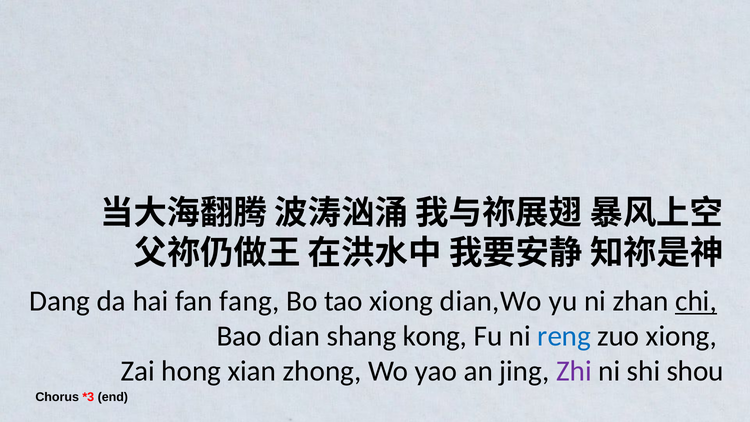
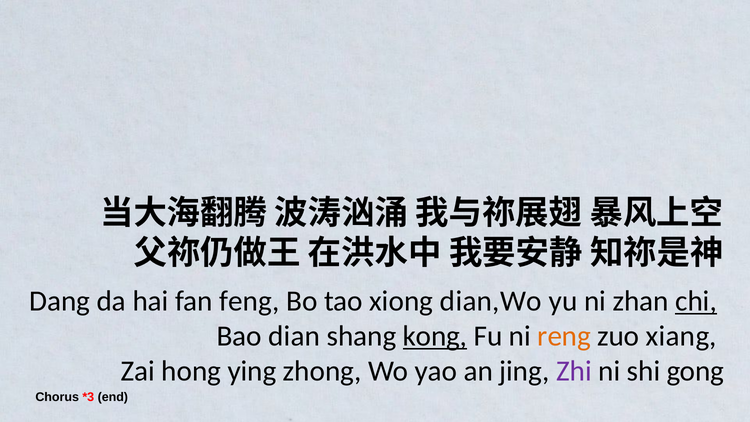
fang: fang -> feng
kong underline: none -> present
reng colour: blue -> orange
zuo xiong: xiong -> xiang
xian: xian -> ying
shou: shou -> gong
